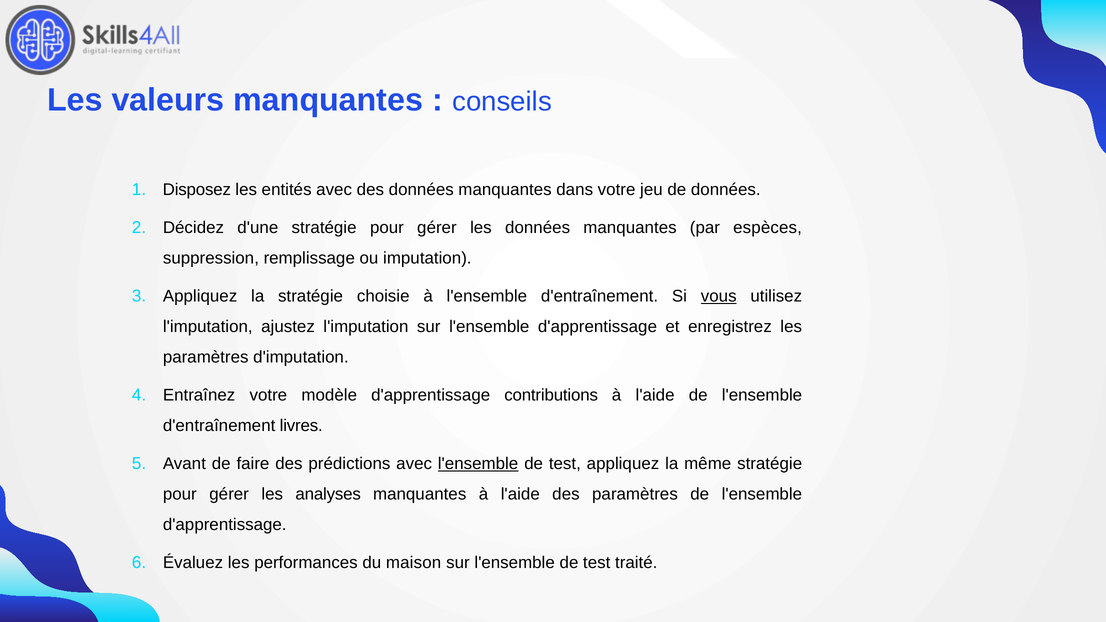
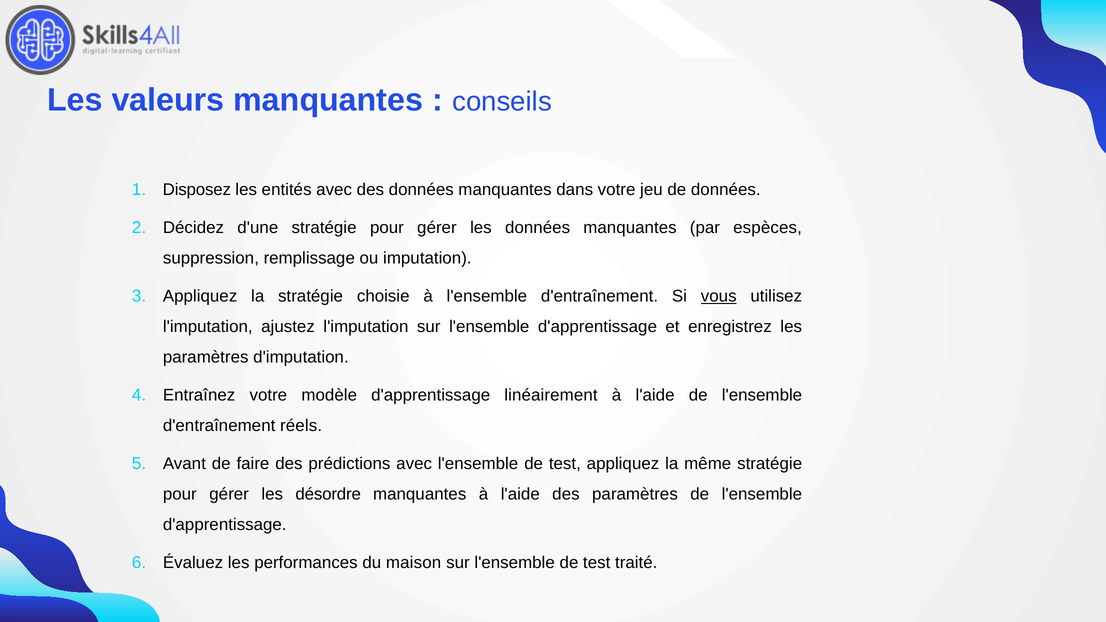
contributions: contributions -> linéairement
livres: livres -> réels
l'ensemble at (478, 464) underline: present -> none
analyses: analyses -> désordre
